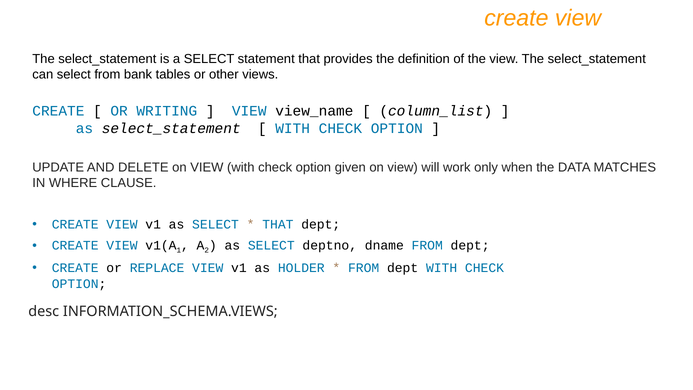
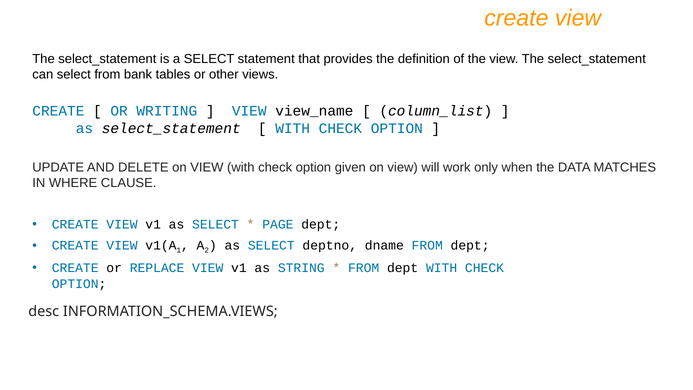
THAT at (278, 224): THAT -> PAGE
HOLDER: HOLDER -> STRING
